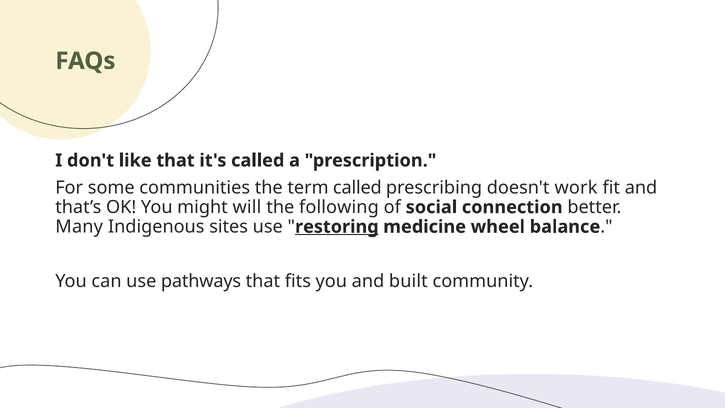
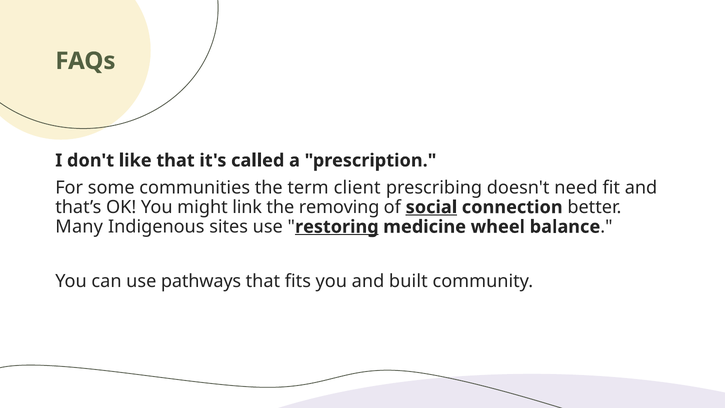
term called: called -> client
work: work -> need
will: will -> link
following: following -> removing
social underline: none -> present
